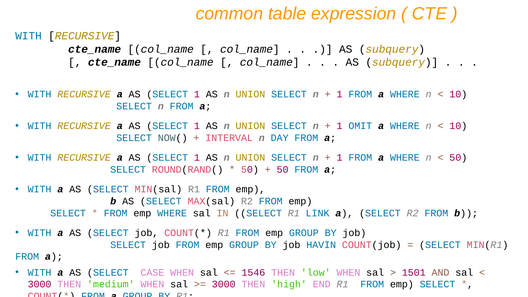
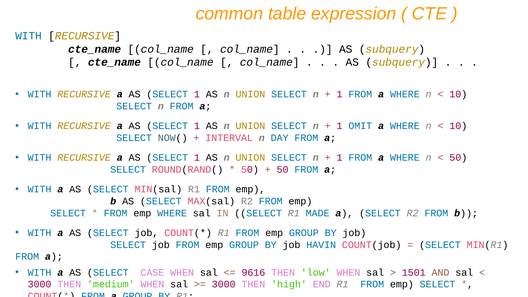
LINK: LINK -> MADE
1546: 1546 -> 9616
